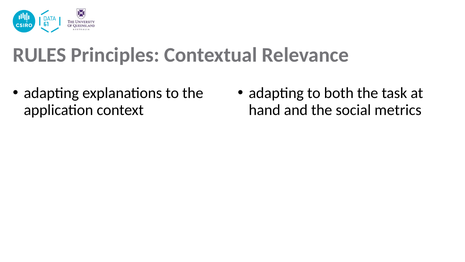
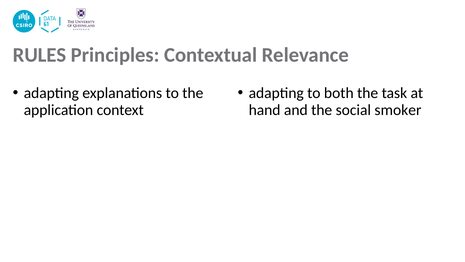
metrics: metrics -> smoker
